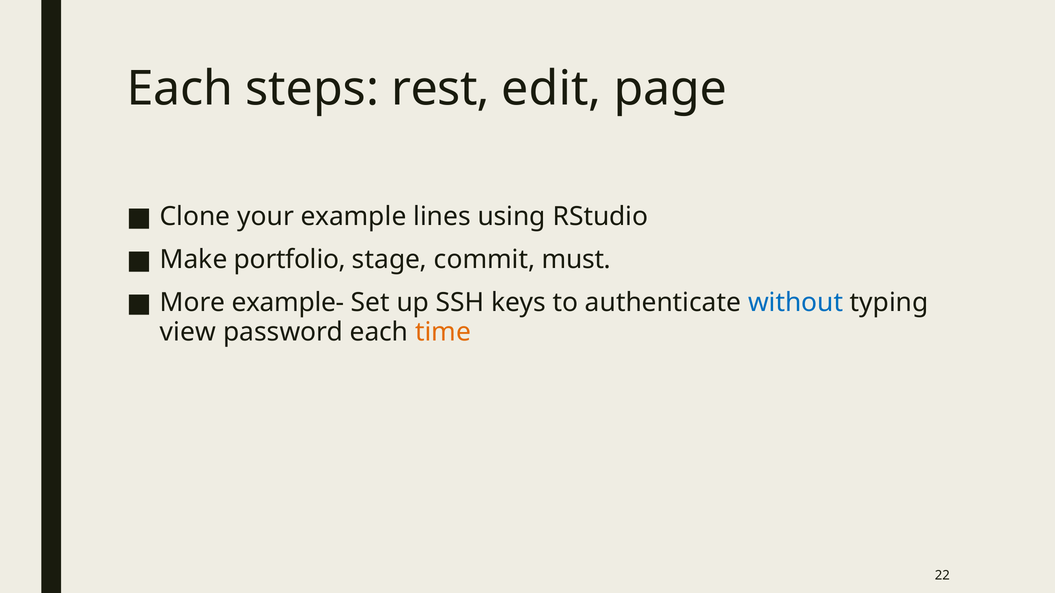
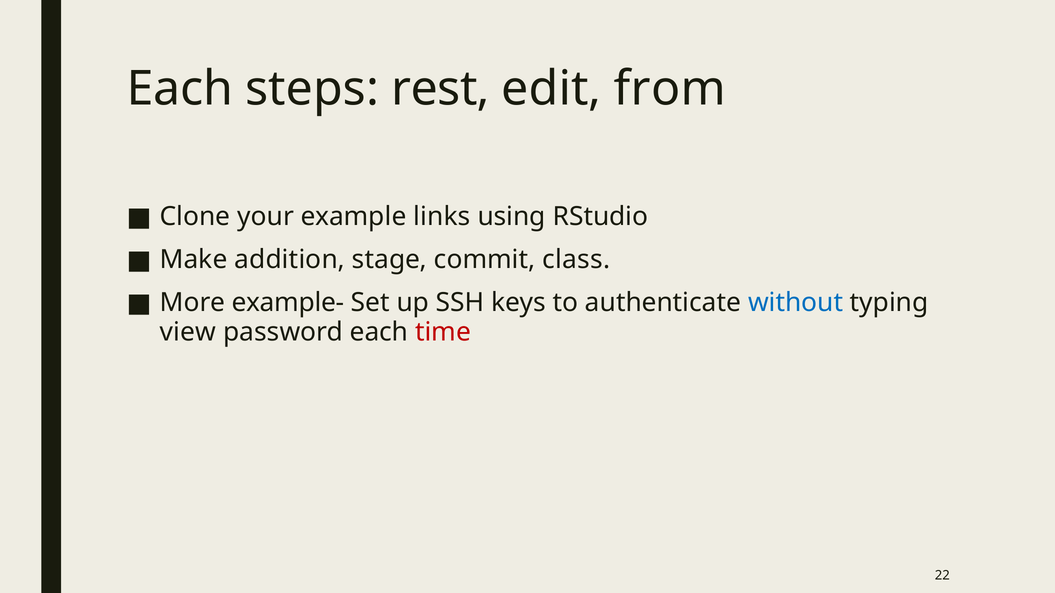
page: page -> from
lines: lines -> links
portfolio: portfolio -> addition
must: must -> class
time colour: orange -> red
